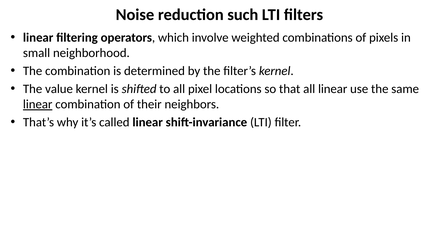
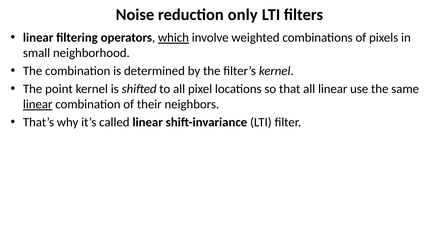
such: such -> only
which underline: none -> present
value: value -> point
